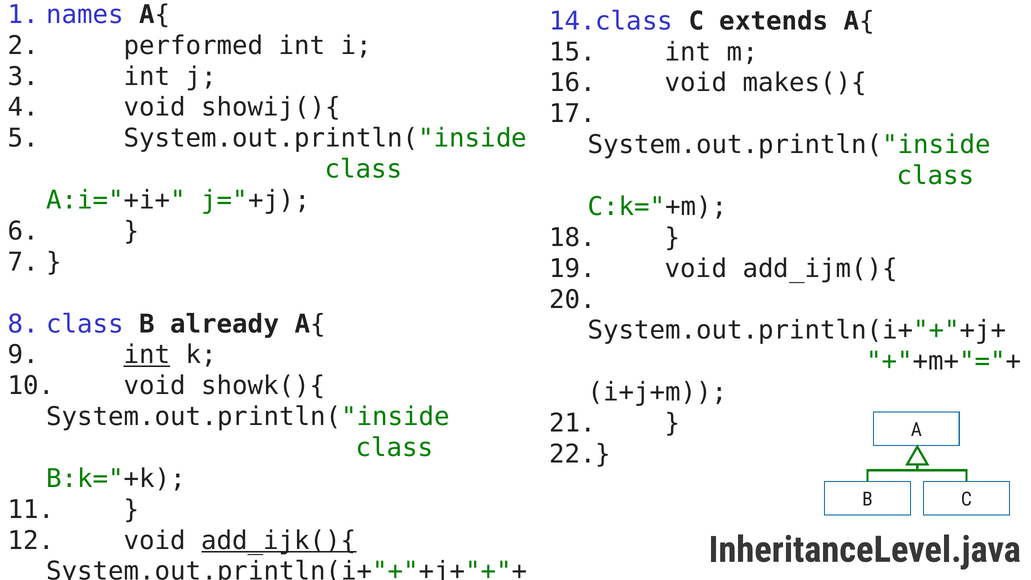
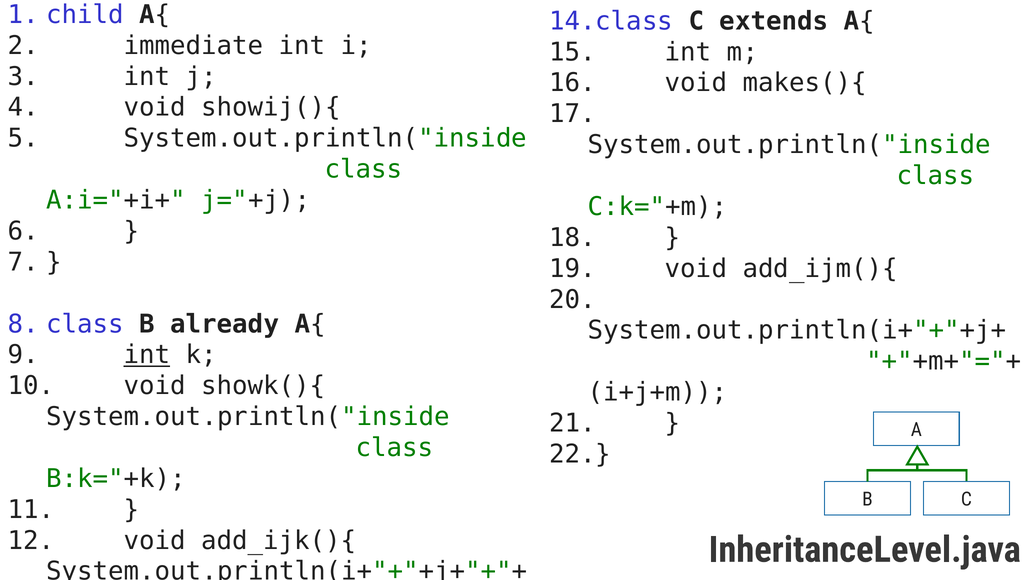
names: names -> child
performed: performed -> immediate
add_ijk(){ underline: present -> none
